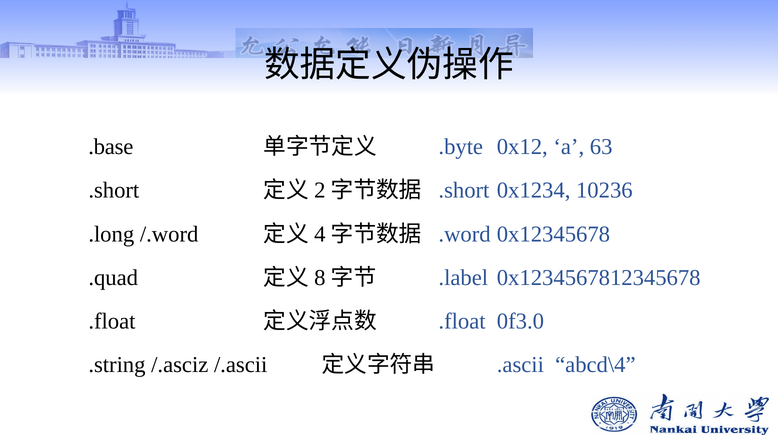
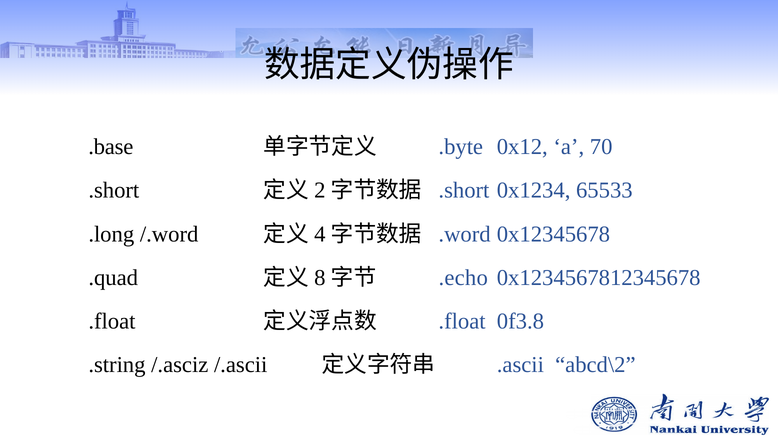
63: 63 -> 70
10236: 10236 -> 65533
.label: .label -> .echo
0f3.0: 0f3.0 -> 0f3.8
abcd\4: abcd\4 -> abcd\2
